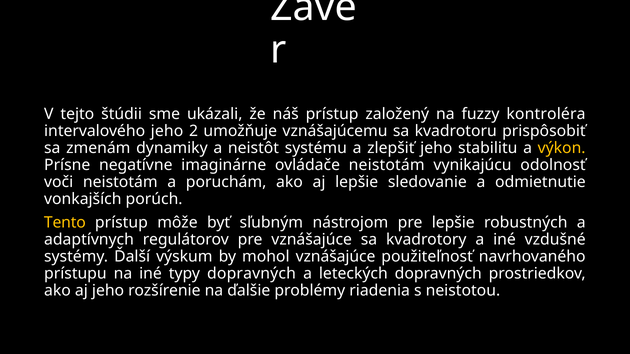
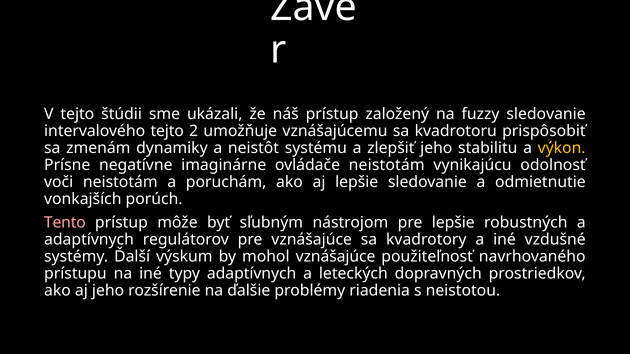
fuzzy kontroléra: kontroléra -> sledovanie
intervalového jeho: jeho -> tejto
Tento colour: yellow -> pink
typy dopravných: dopravných -> adaptívnych
